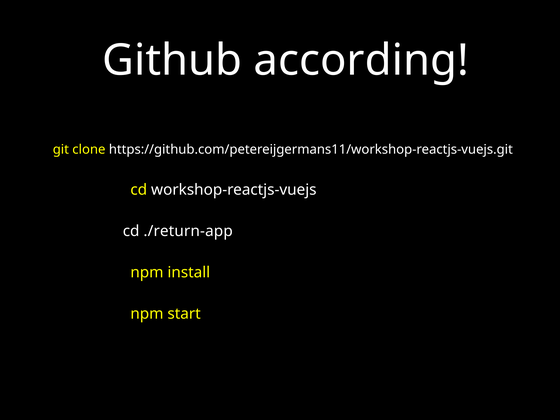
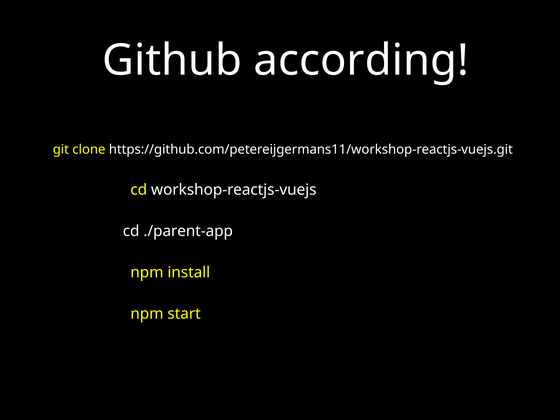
./return-app: ./return-app -> ./parent-app
